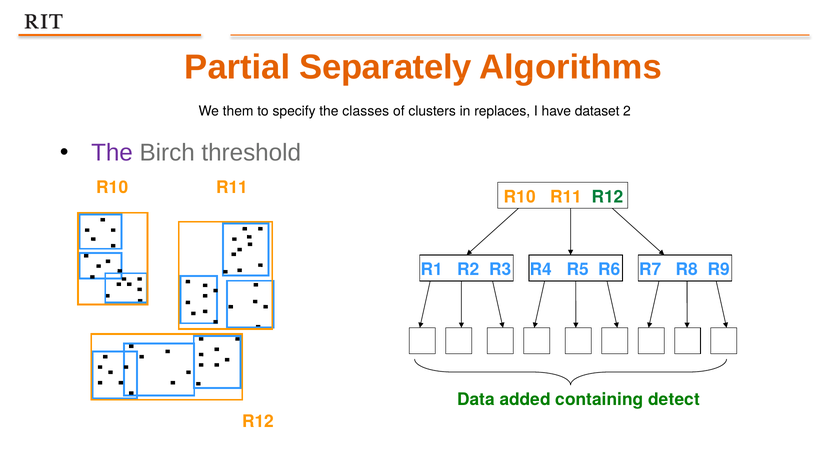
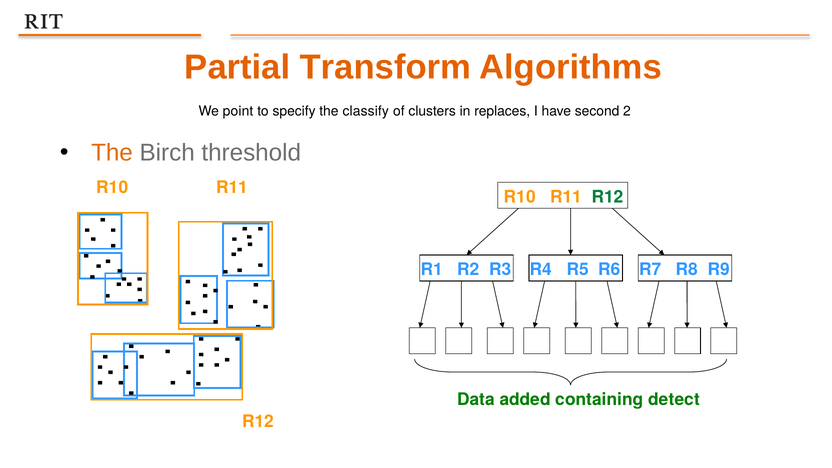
Separately: Separately -> Transform
them: them -> point
classes: classes -> classify
dataset: dataset -> second
The at (112, 153) colour: purple -> orange
